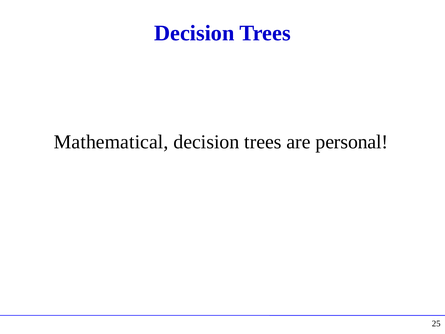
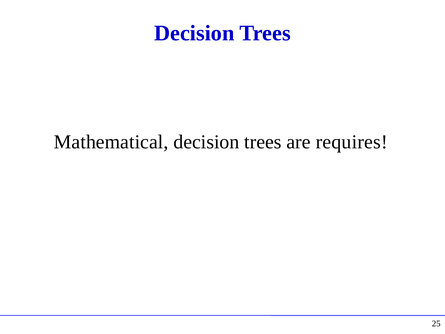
personal: personal -> requires
